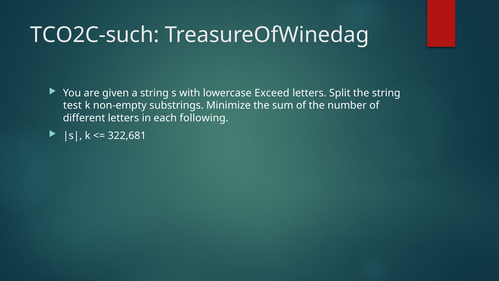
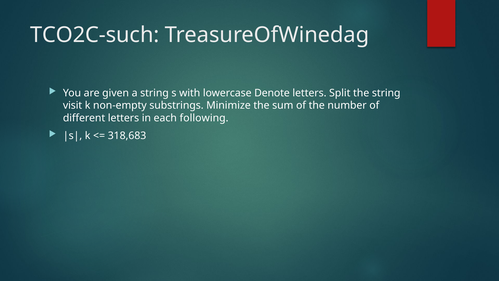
Exceed: Exceed -> Denote
test: test -> visit
322,681: 322,681 -> 318,683
